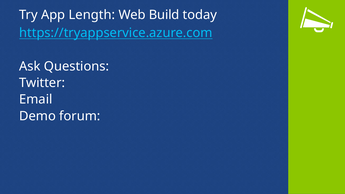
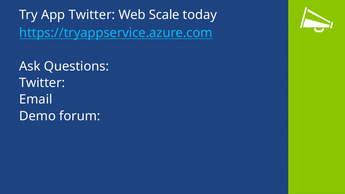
App Length: Length -> Twitter
Build: Build -> Scale
